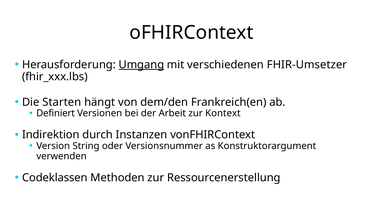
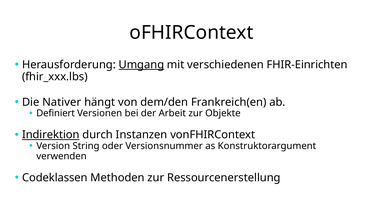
FHIR-Umsetzer: FHIR-Umsetzer -> FHIR-Einrichten
Starten: Starten -> Nativer
Kontext: Kontext -> Objekte
Indirektion underline: none -> present
